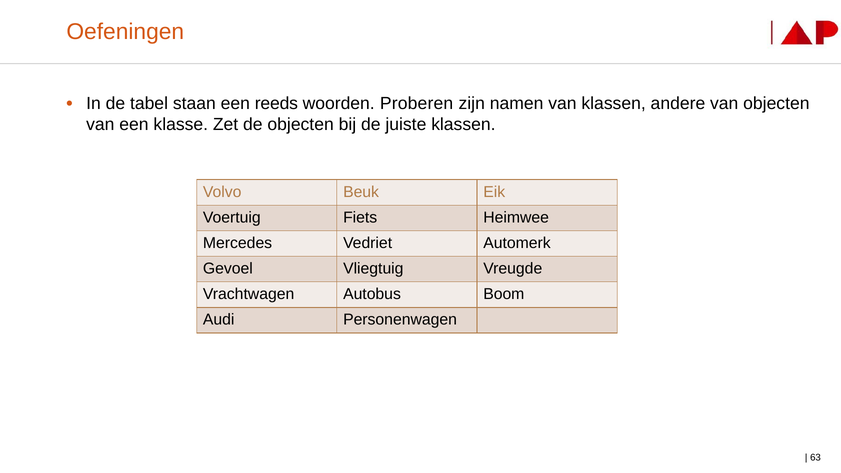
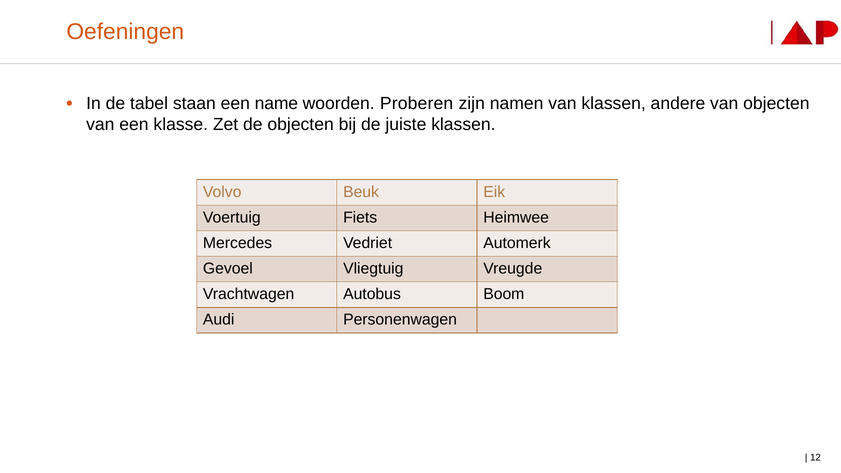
reeds: reeds -> name
63: 63 -> 12
